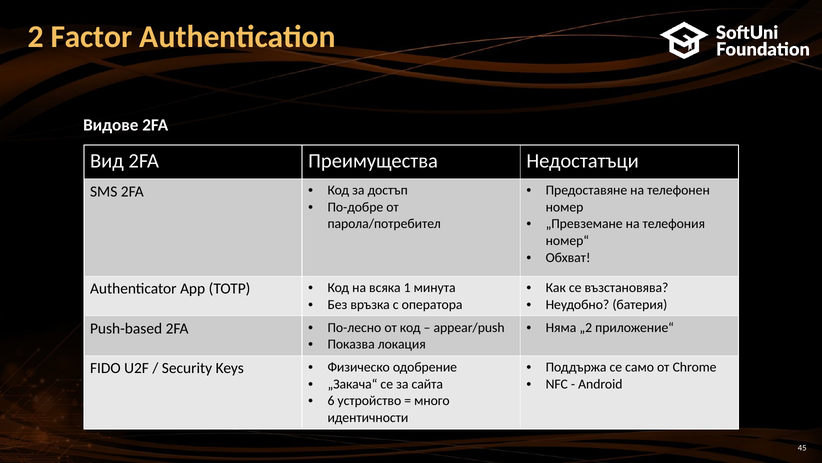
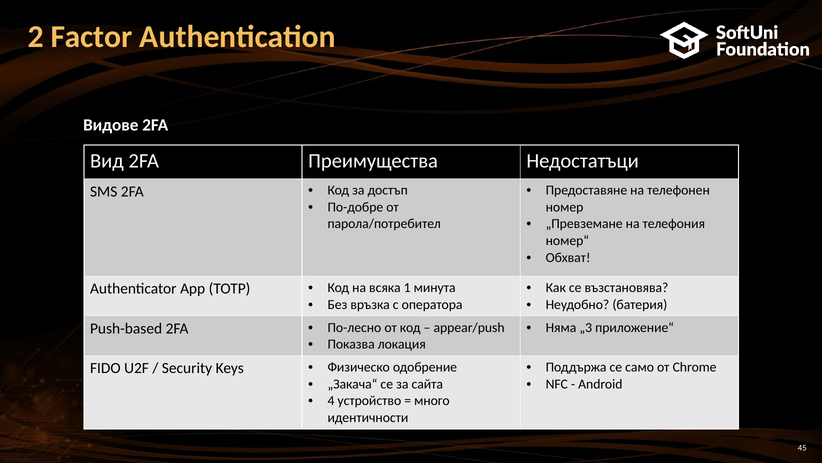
„2: „2 -> „3
6: 6 -> 4
